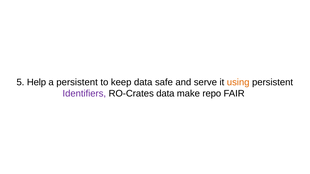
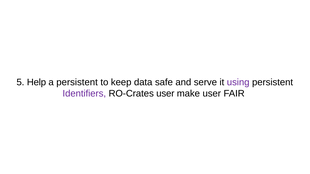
using colour: orange -> purple
RO-Crates data: data -> user
make repo: repo -> user
